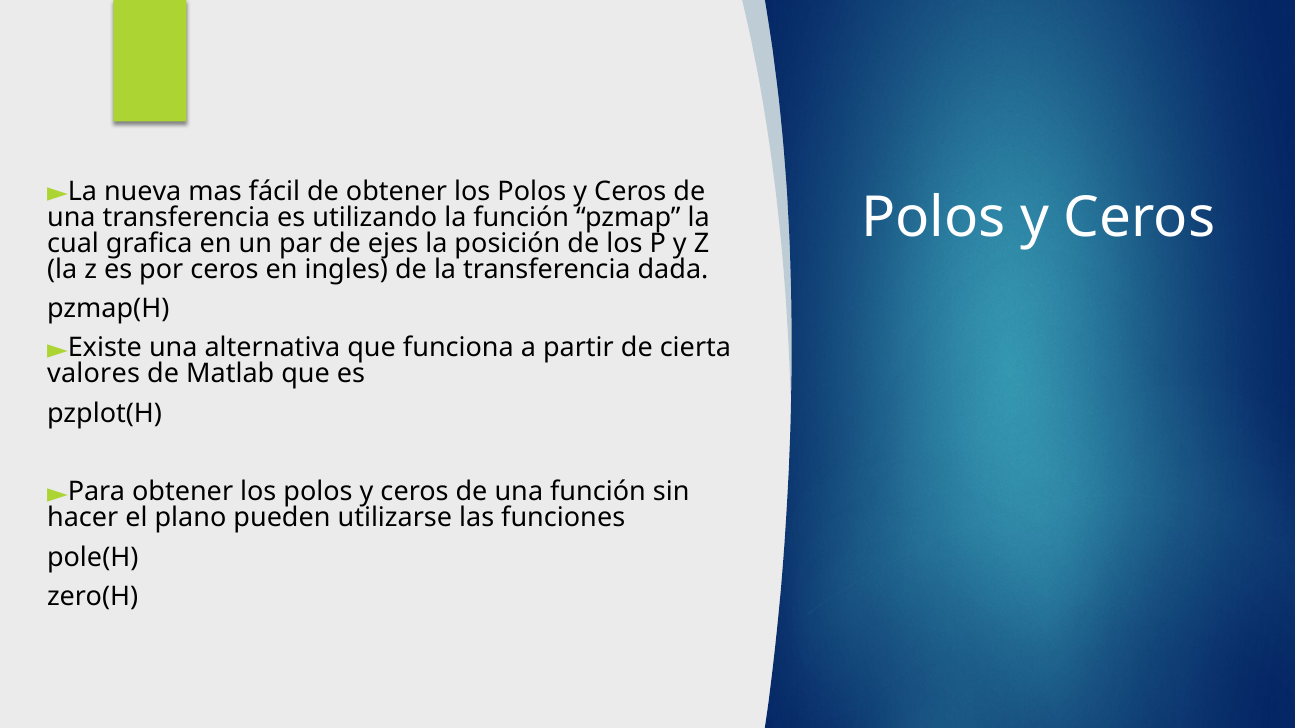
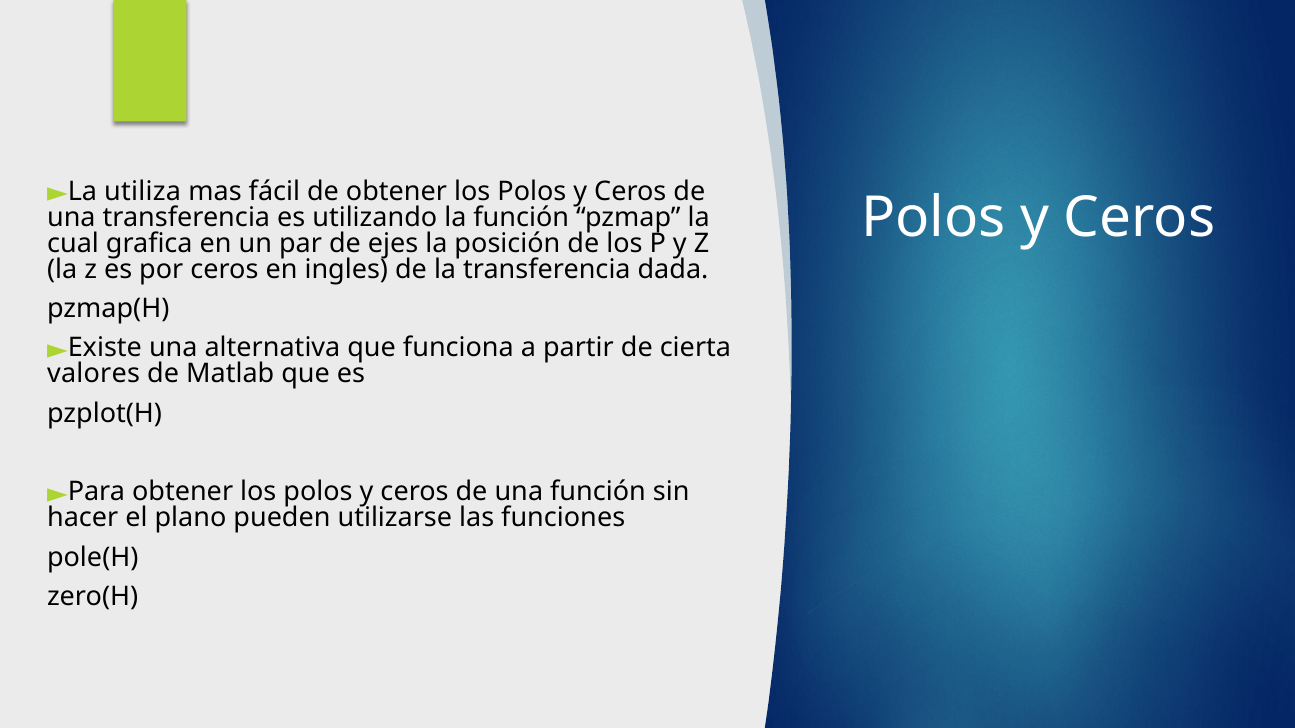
nueva: nueva -> utiliza
